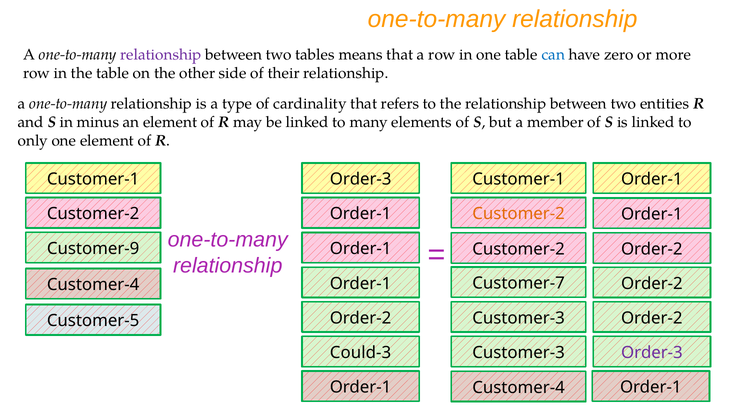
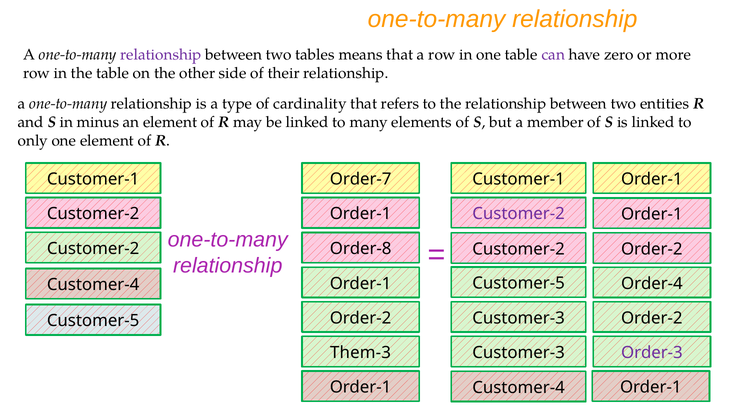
can colour: blue -> purple
Order-3 at (361, 179): Order-3 -> Order-7
Customer-2 at (519, 214) colour: orange -> purple
Customer-9 at (93, 249): Customer-9 -> Customer-2
Order-1 at (361, 249): Order-1 -> Order-8
Customer-7 at (519, 284): Customer-7 -> Customer-5
Order-2 at (652, 284): Order-2 -> Order-4
Could-3: Could-3 -> Them-3
